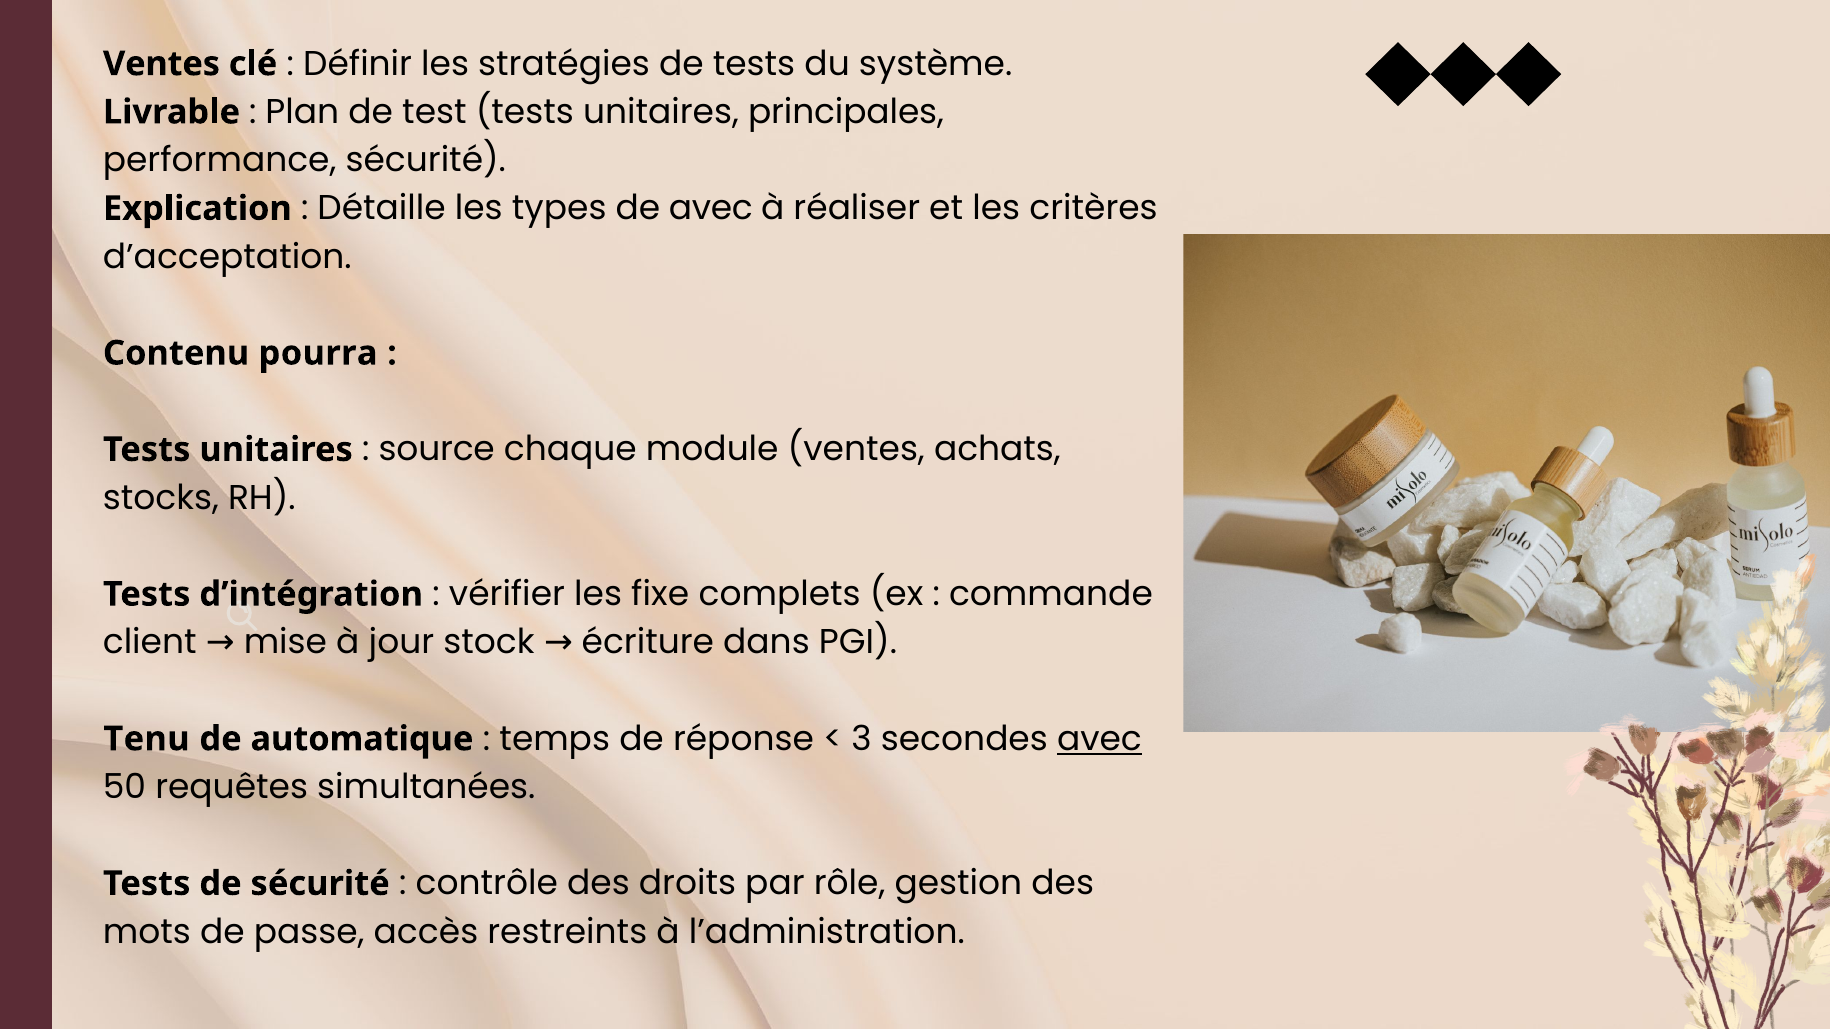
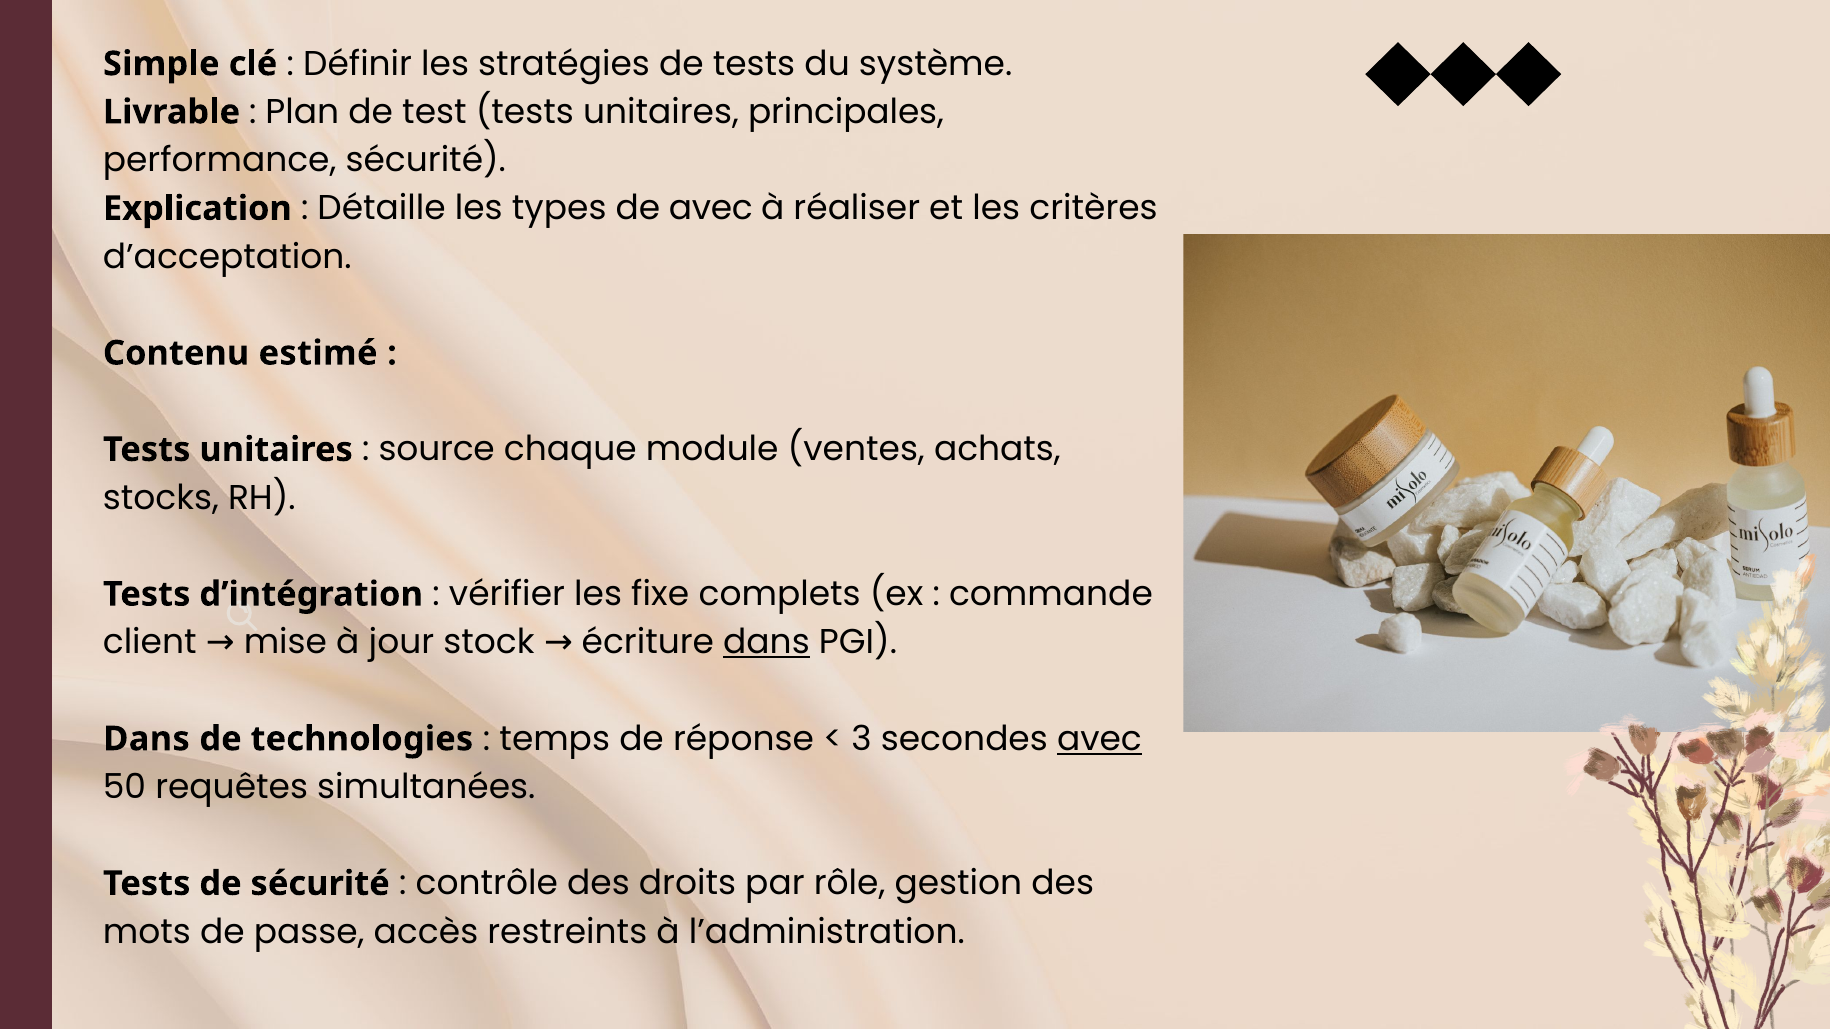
Ventes at (161, 64): Ventes -> Simple
pourra: pourra -> estimé
dans at (766, 643) underline: none -> present
Tenu at (147, 739): Tenu -> Dans
automatique: automatique -> technologies
